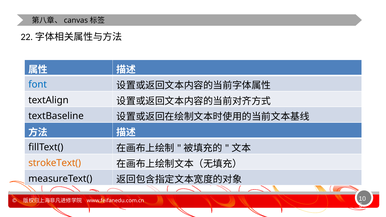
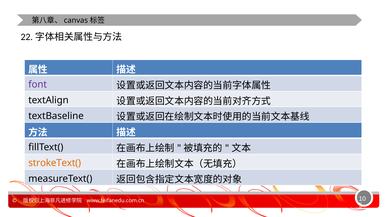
font colour: blue -> purple
